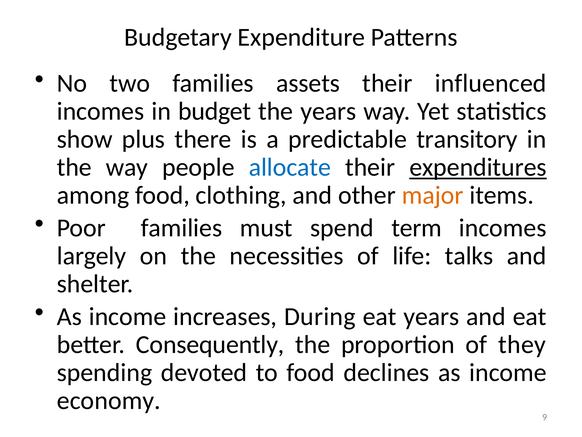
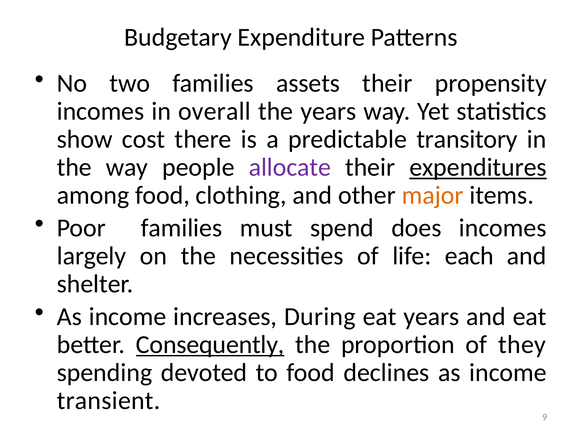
influenced: influenced -> propensity
budget: budget -> overall
plus: plus -> cost
allocate colour: blue -> purple
term: term -> does
talks: talks -> each
Consequently underline: none -> present
economy: economy -> transient
